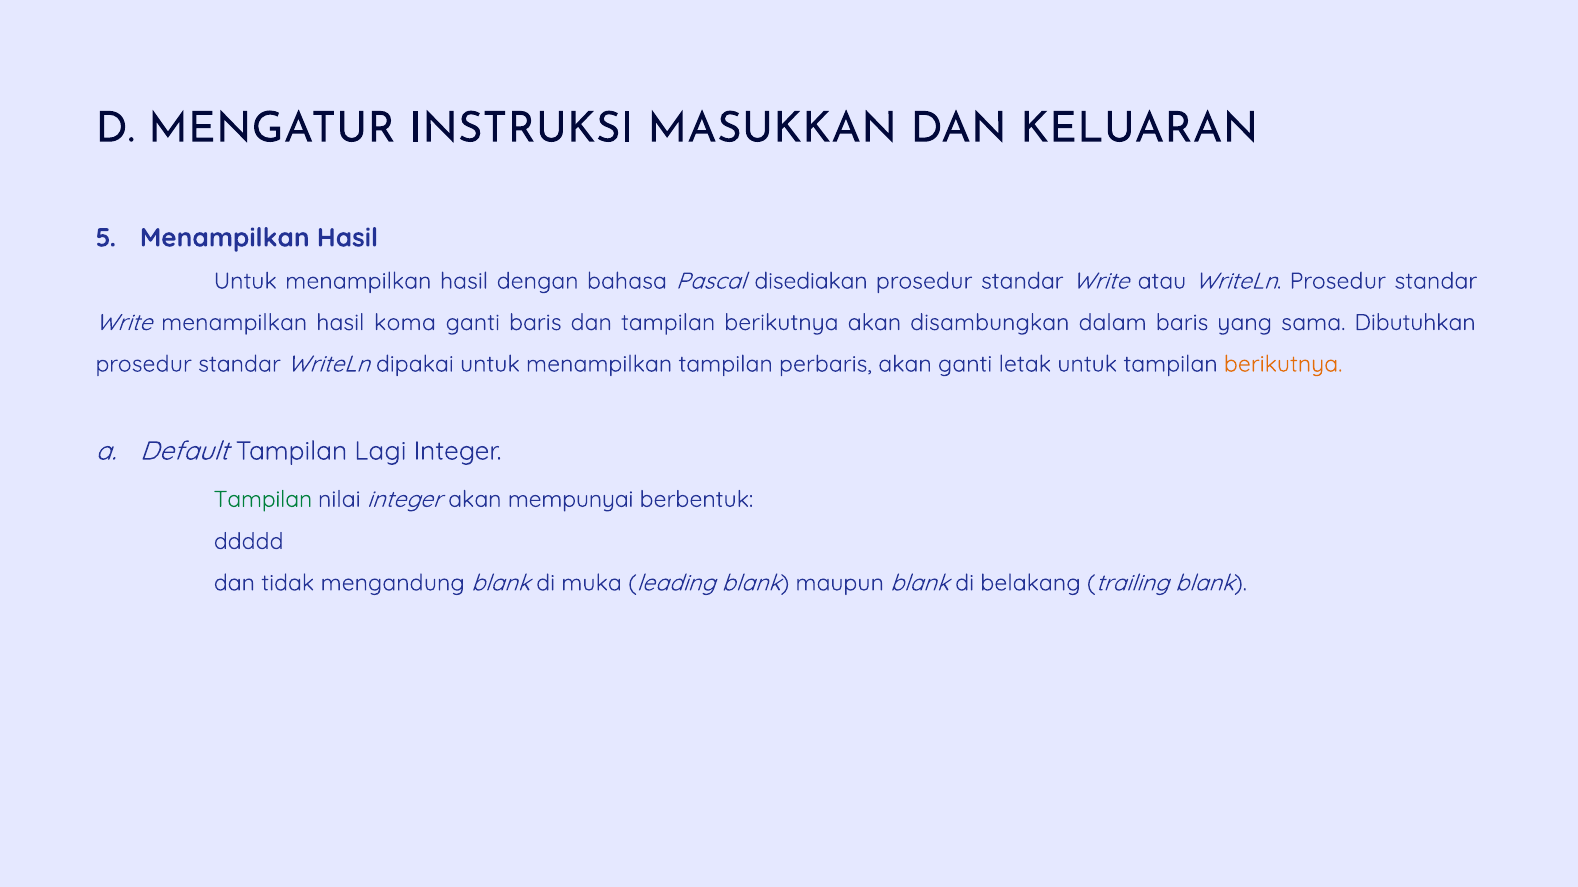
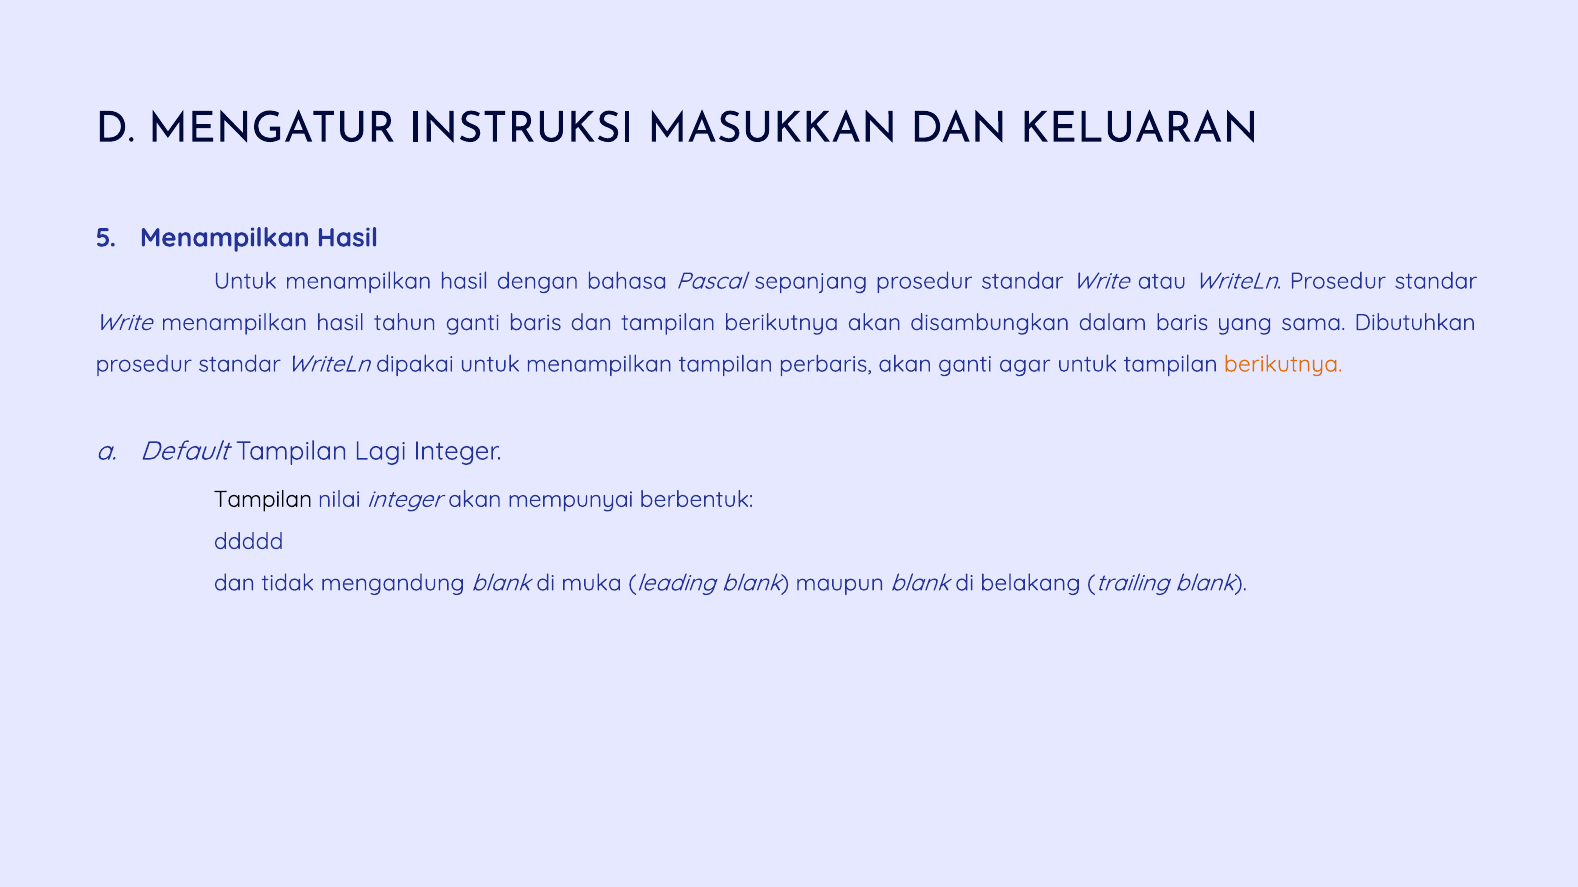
disediakan: disediakan -> sepanjang
koma: koma -> tahun
letak: letak -> agar
Tampilan at (263, 500) colour: green -> black
